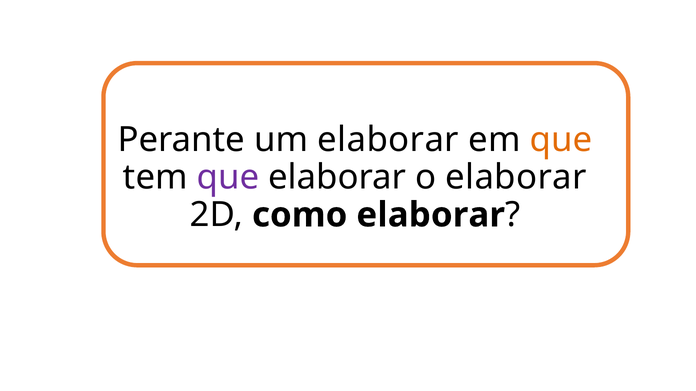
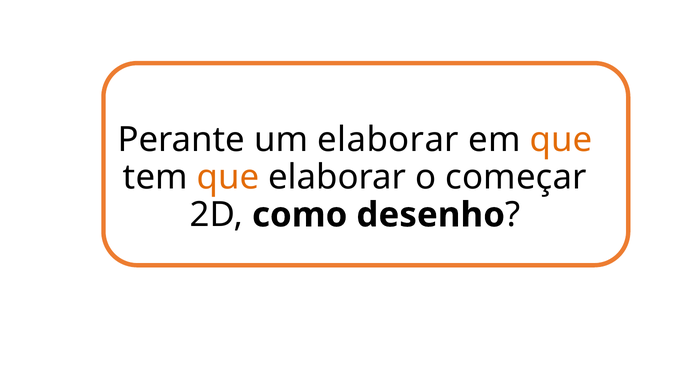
que at (228, 178) colour: purple -> orange
o elaborar: elaborar -> começar
como elaborar: elaborar -> desenho
